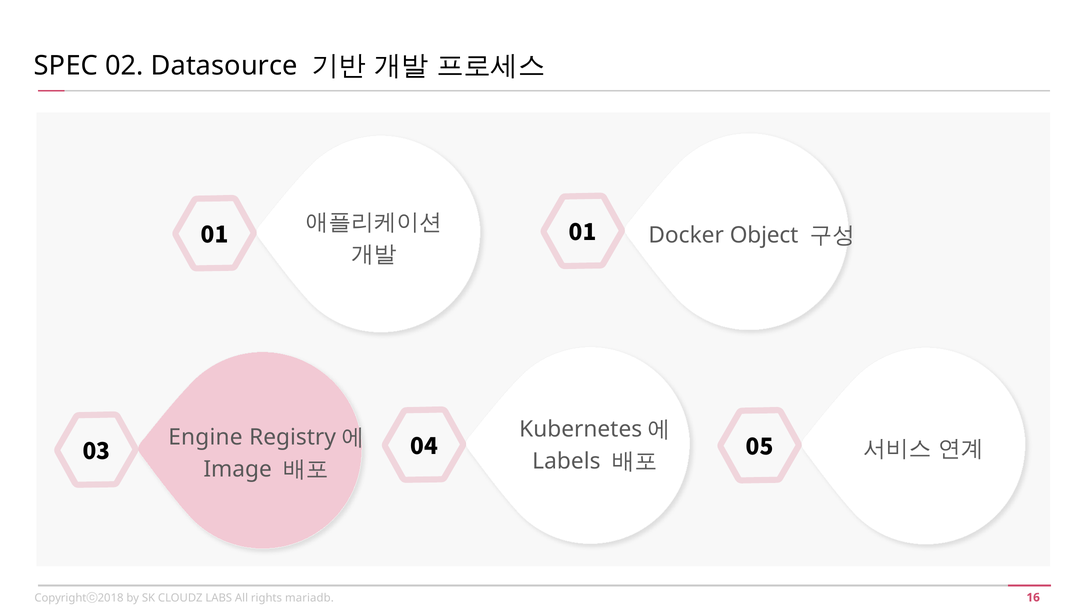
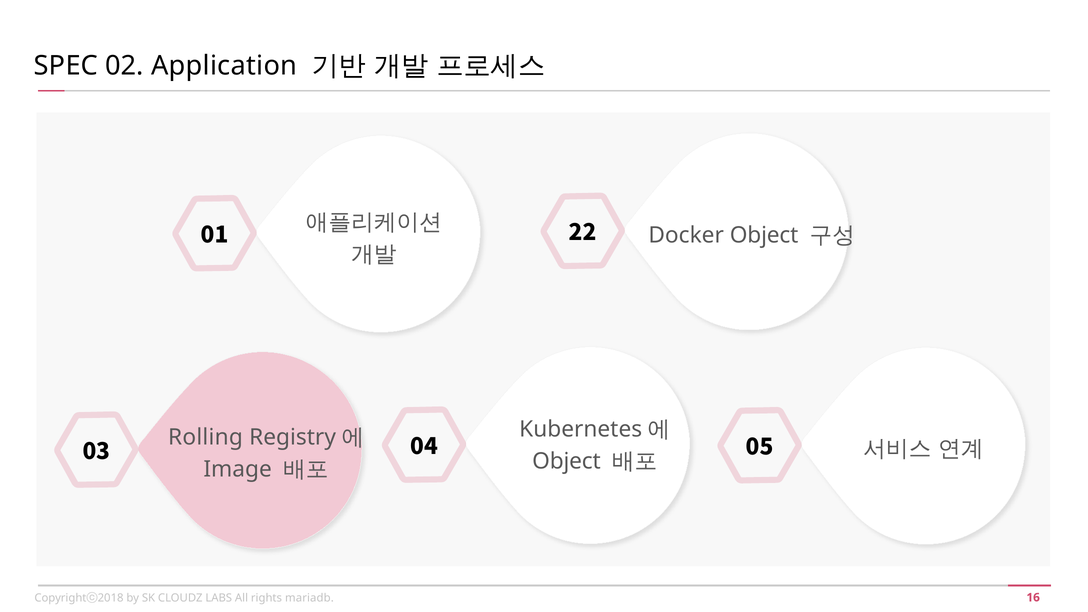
Datasource: Datasource -> Application
01 01: 01 -> 22
Engine: Engine -> Rolling
Labels at (566, 461): Labels -> Object
